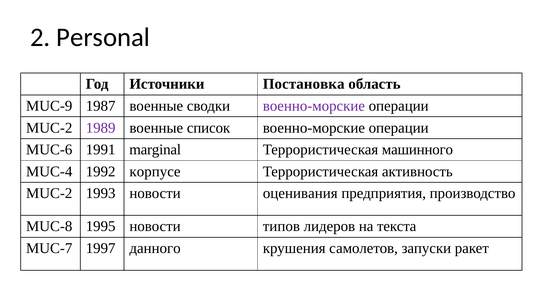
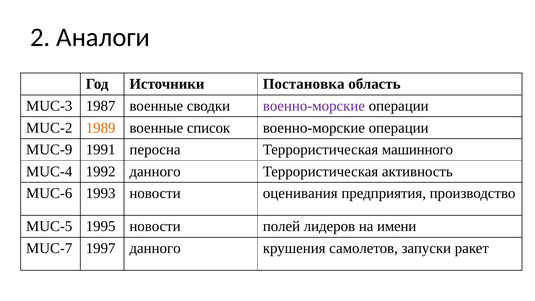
Personal: Personal -> Аналоги
MUC-9: MUC-9 -> MUC-3
1989 colour: purple -> orange
MUC-6: MUC-6 -> MUC-9
marginal: marginal -> перосна
1992 корпусе: корпусе -> данного
MUC-2 at (49, 193): MUC-2 -> MUC-6
MUC-8: MUC-8 -> MUC-5
типов: типов -> полей
текста: текста -> имени
